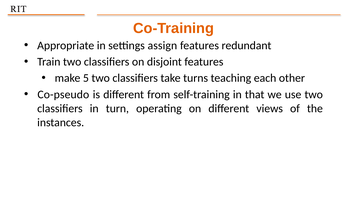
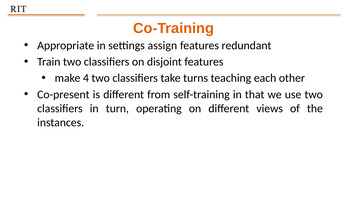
5: 5 -> 4
Co-pseudo: Co-pseudo -> Co-present
